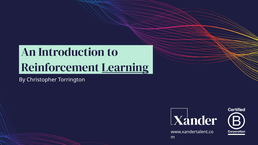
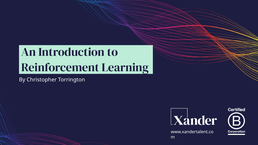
Learning underline: present -> none
